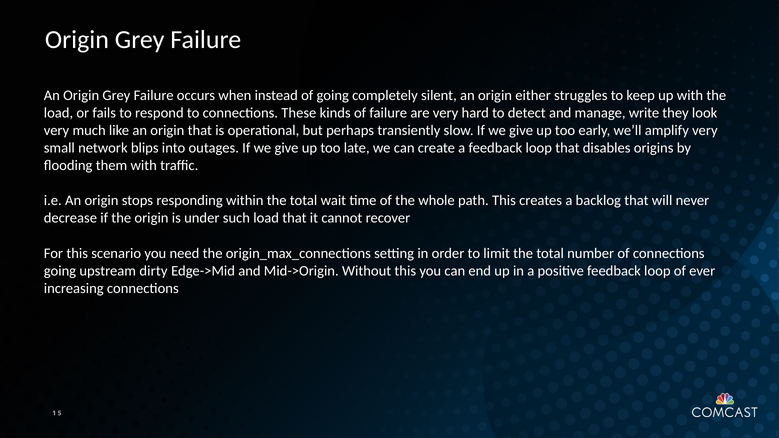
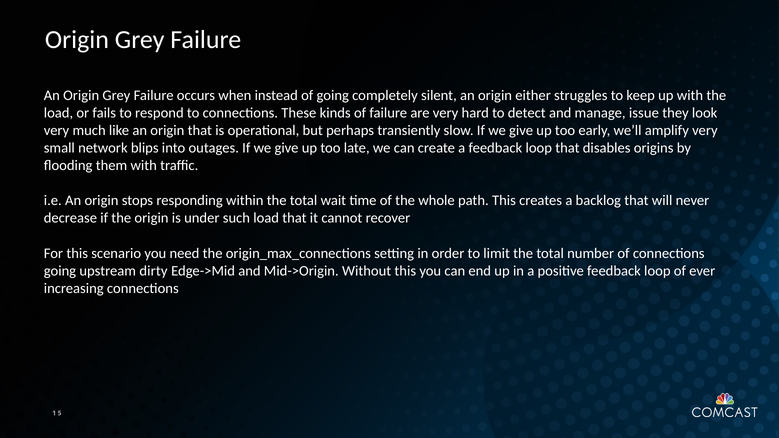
write: write -> issue
